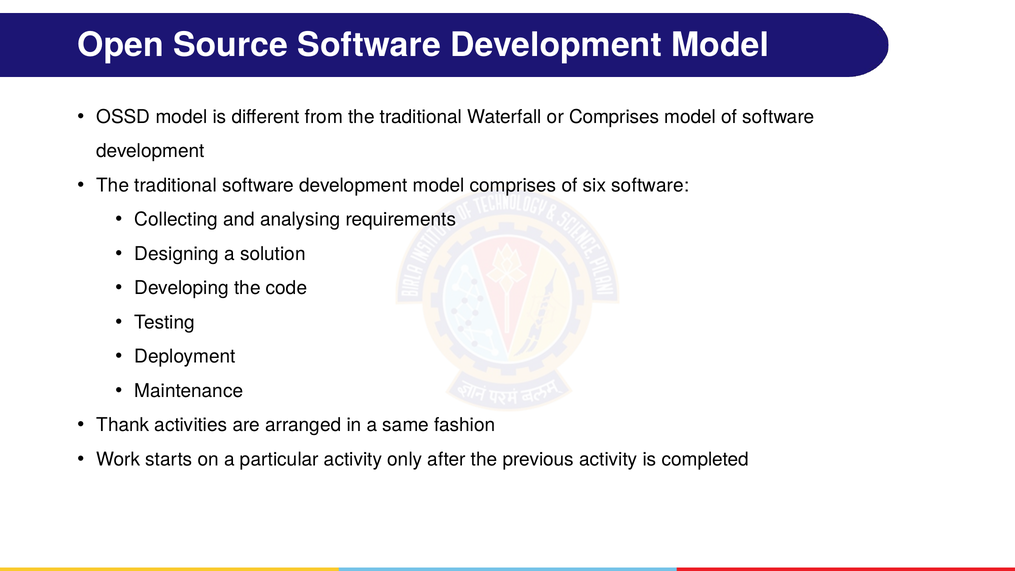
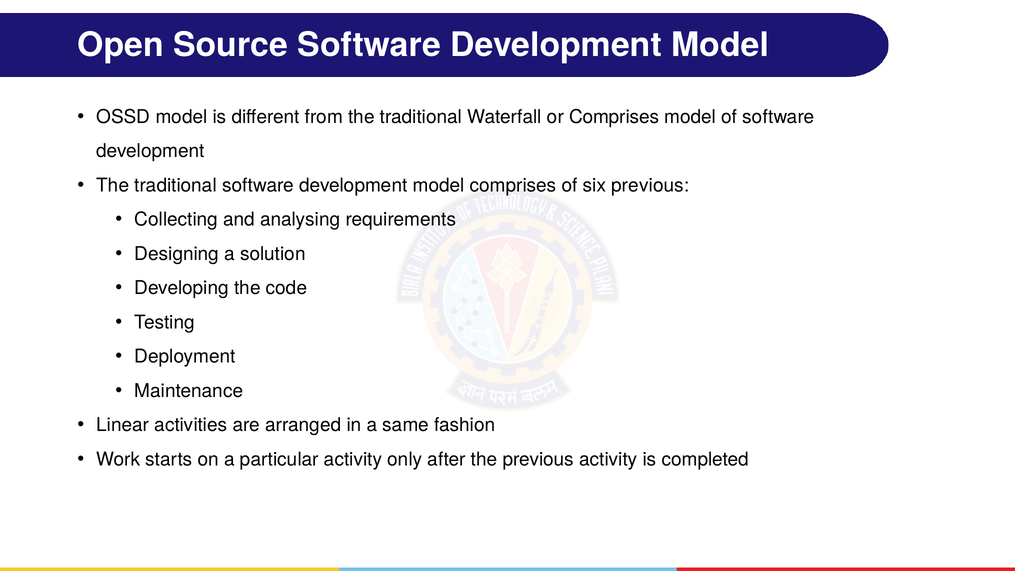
six software: software -> previous
Thank: Thank -> Linear
